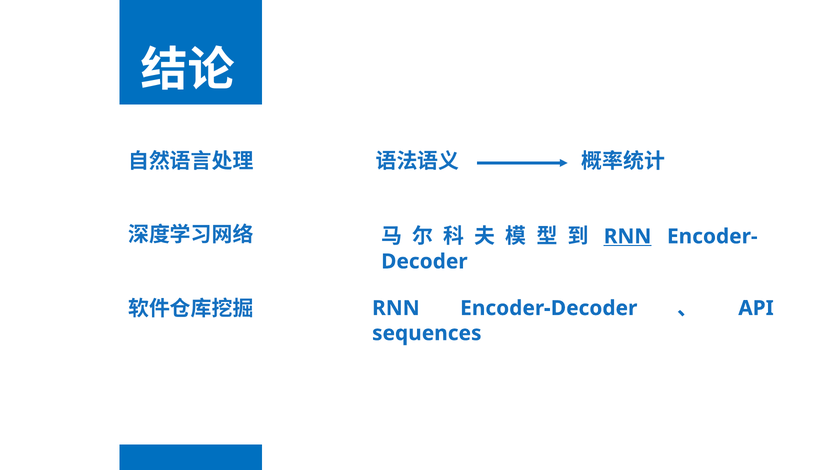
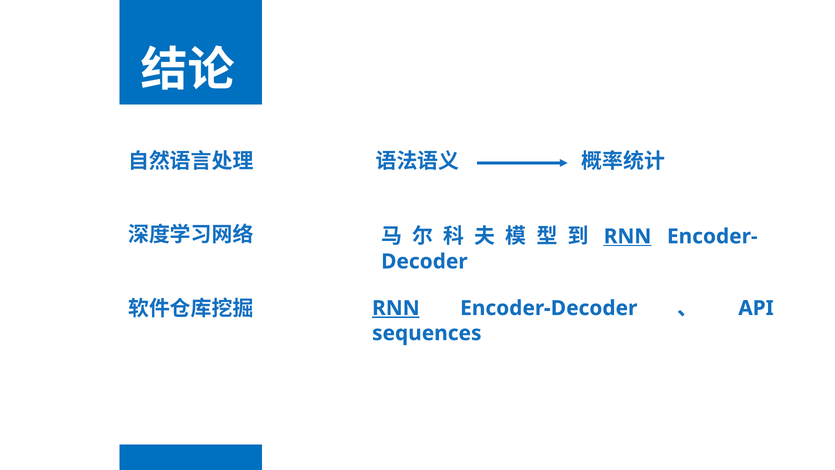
RNN at (396, 308) underline: none -> present
